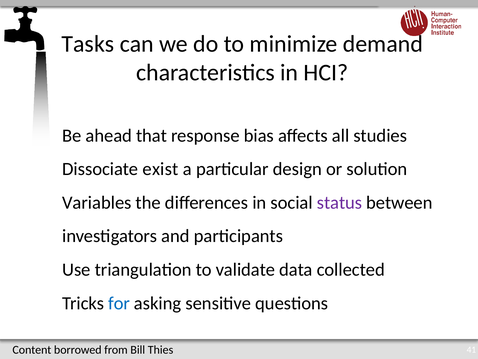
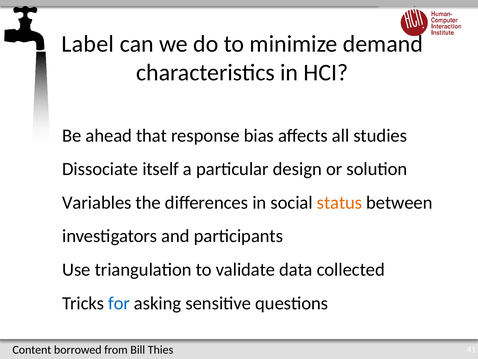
Tasks: Tasks -> Label
exist: exist -> itself
status colour: purple -> orange
